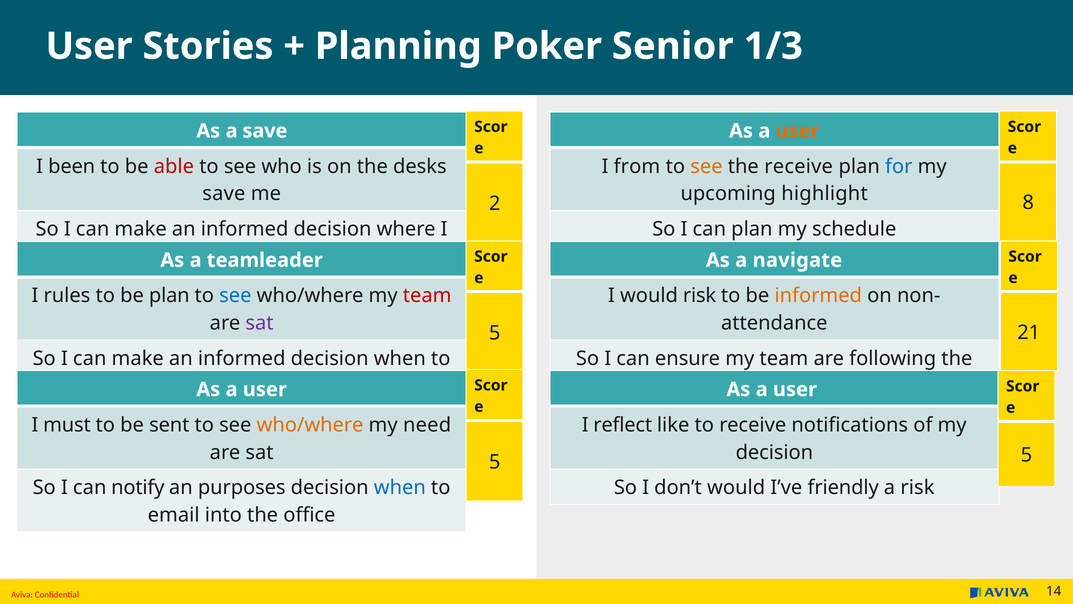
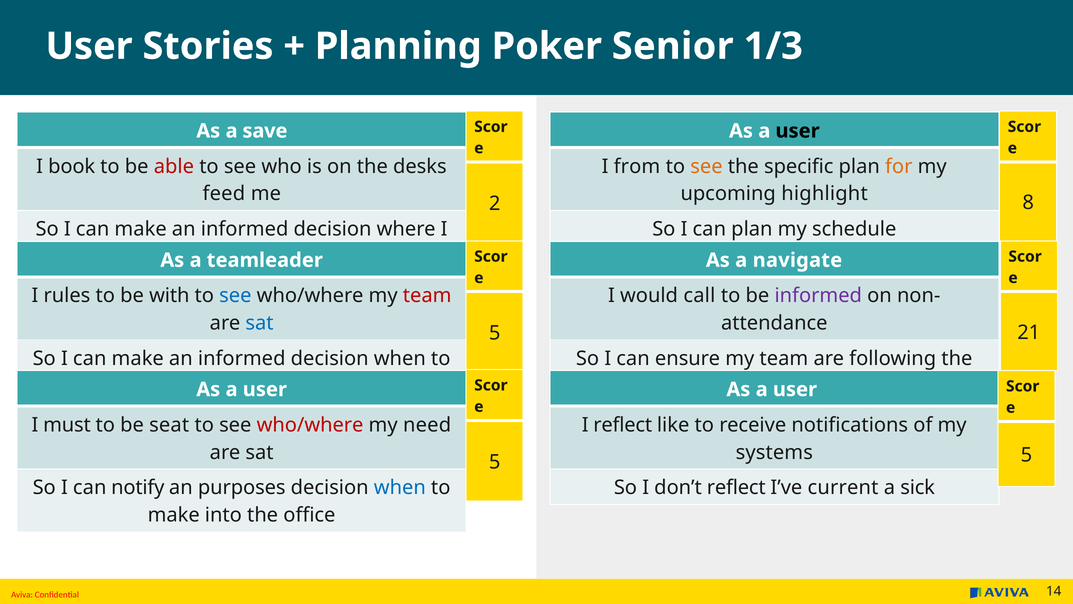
user at (798, 131) colour: orange -> black
been: been -> book
the receive: receive -> specific
for colour: blue -> orange
save at (224, 194): save -> feed
be plan: plan -> with
would risk: risk -> call
informed at (818, 295) colour: orange -> purple
sat at (260, 323) colour: purple -> blue
sent: sent -> seat
who/where at (310, 425) colour: orange -> red
decision at (774, 452): decision -> systems
don’t would: would -> reflect
friendly: friendly -> current
a risk: risk -> sick
email at (174, 515): email -> make
